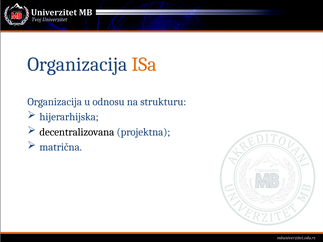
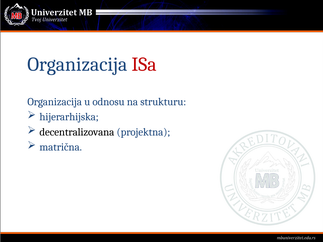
ISa colour: orange -> red
